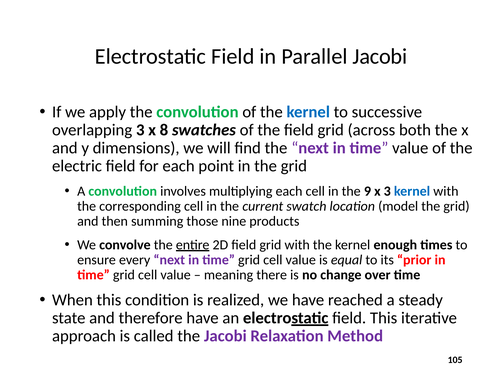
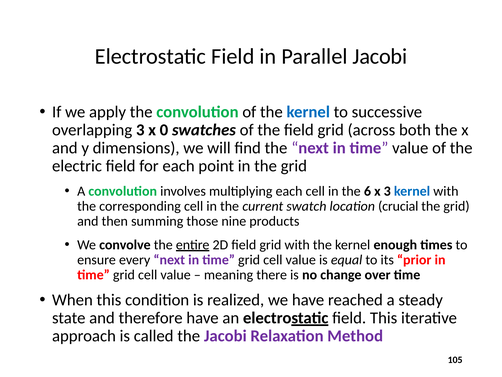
8: 8 -> 0
9: 9 -> 6
model: model -> crucial
